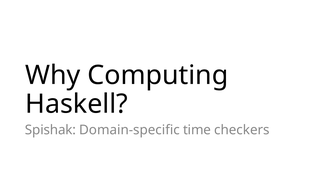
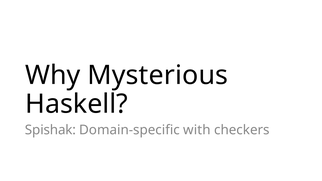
Computing: Computing -> Mysterious
time: time -> with
